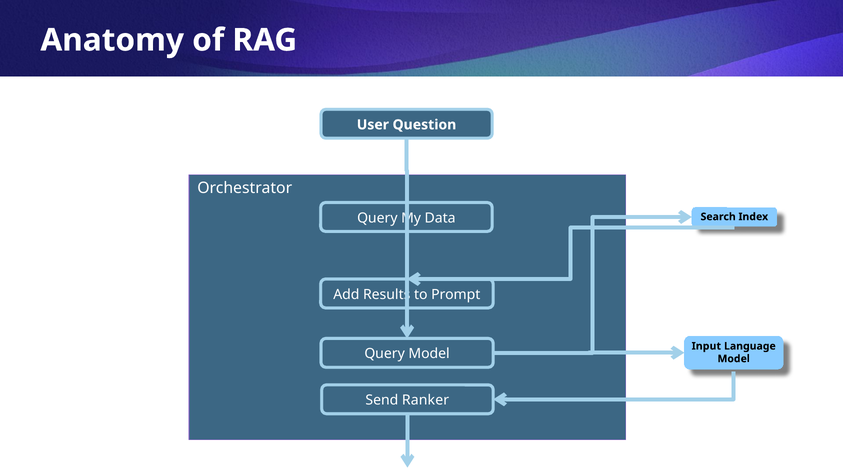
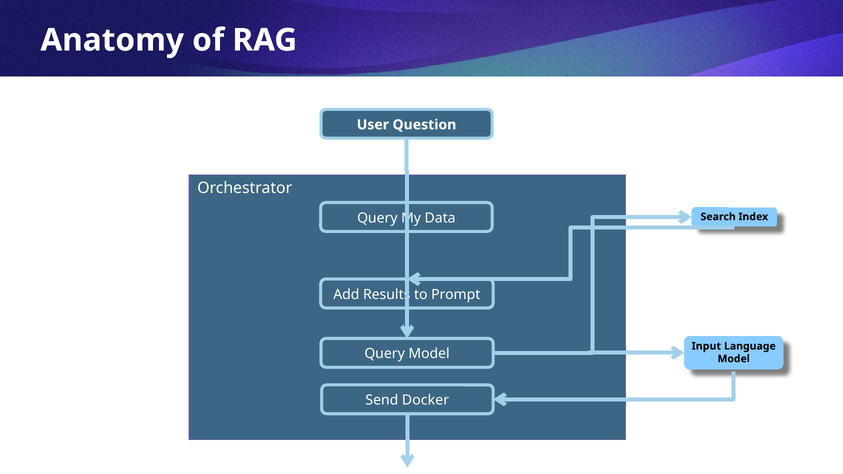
Ranker: Ranker -> Docker
